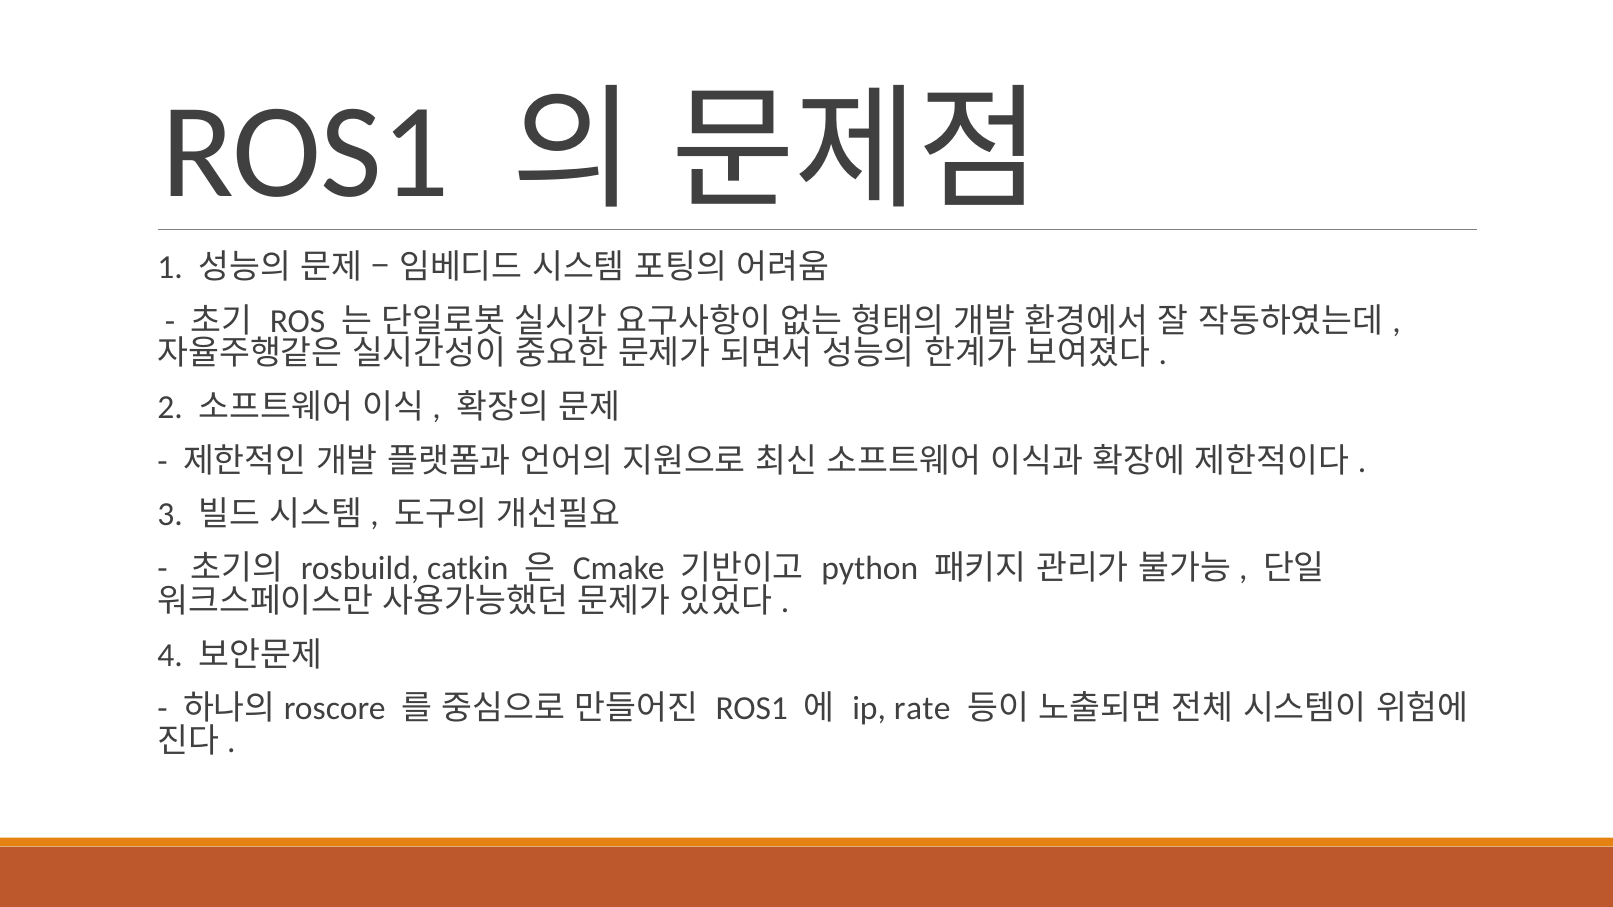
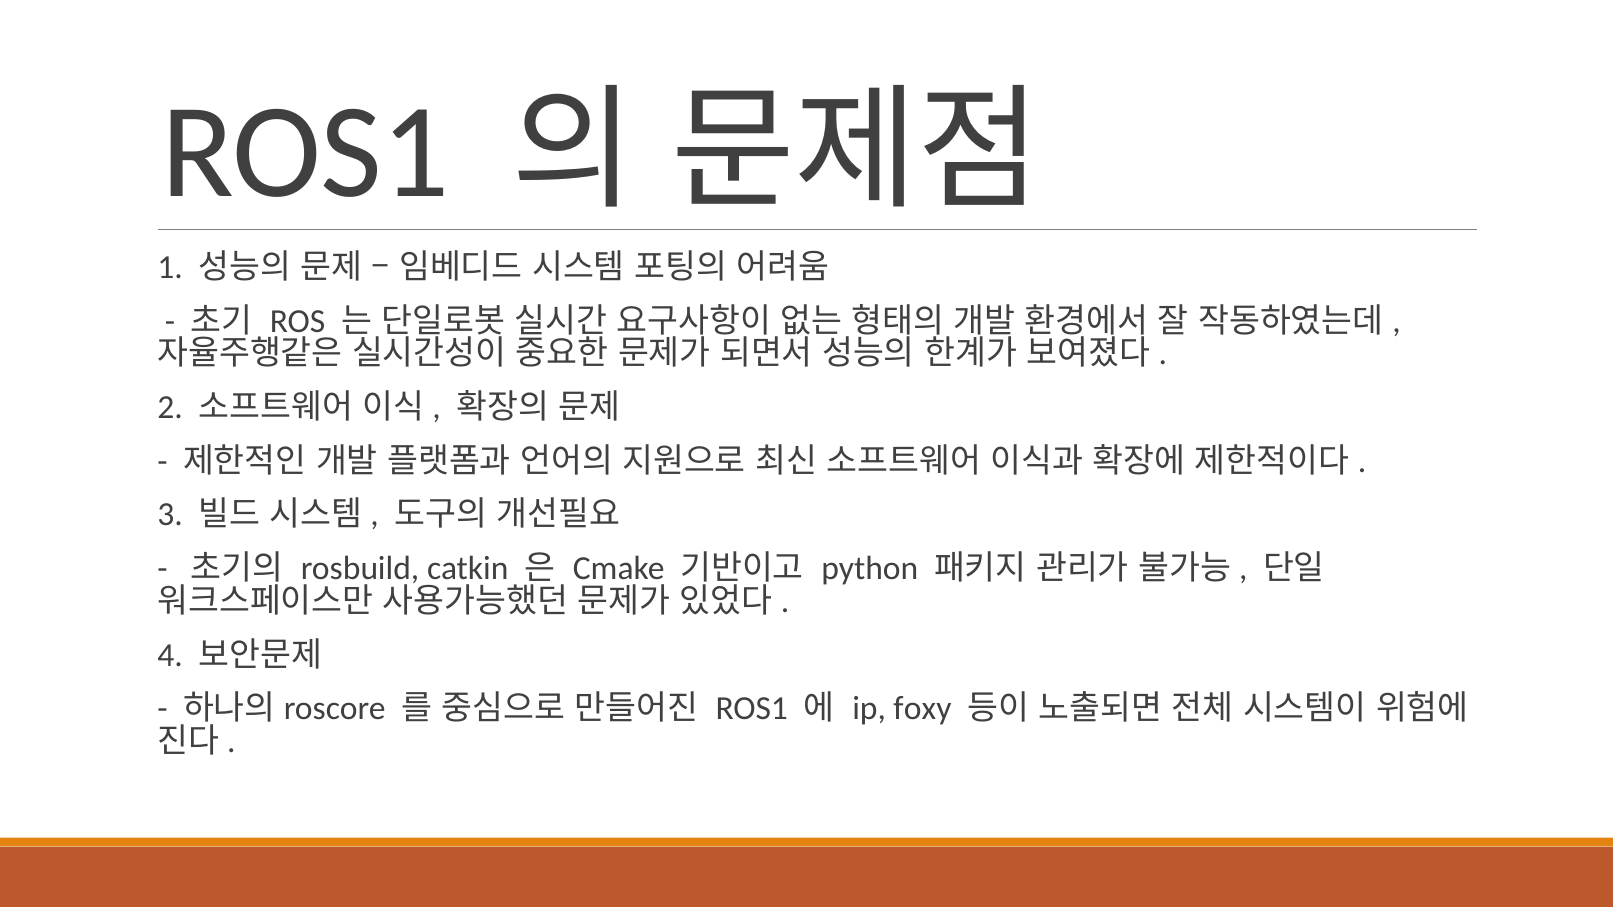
rate: rate -> foxy
